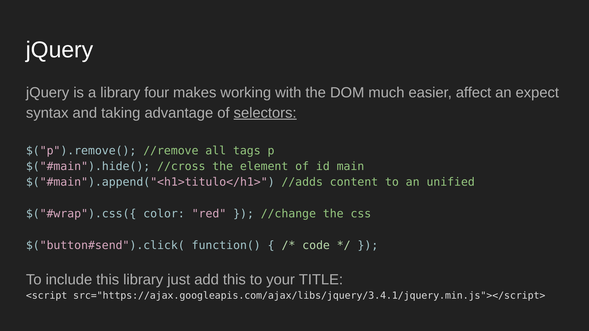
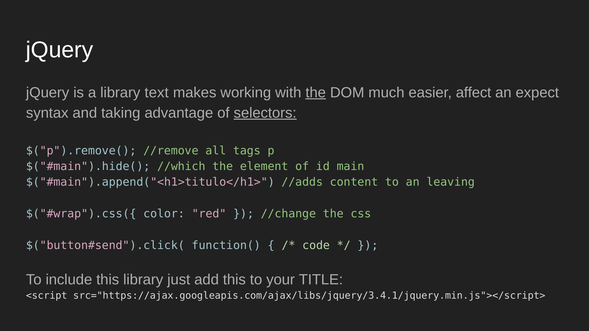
four: four -> text
the at (316, 93) underline: none -> present
//cross: //cross -> //which
unified: unified -> leaving
